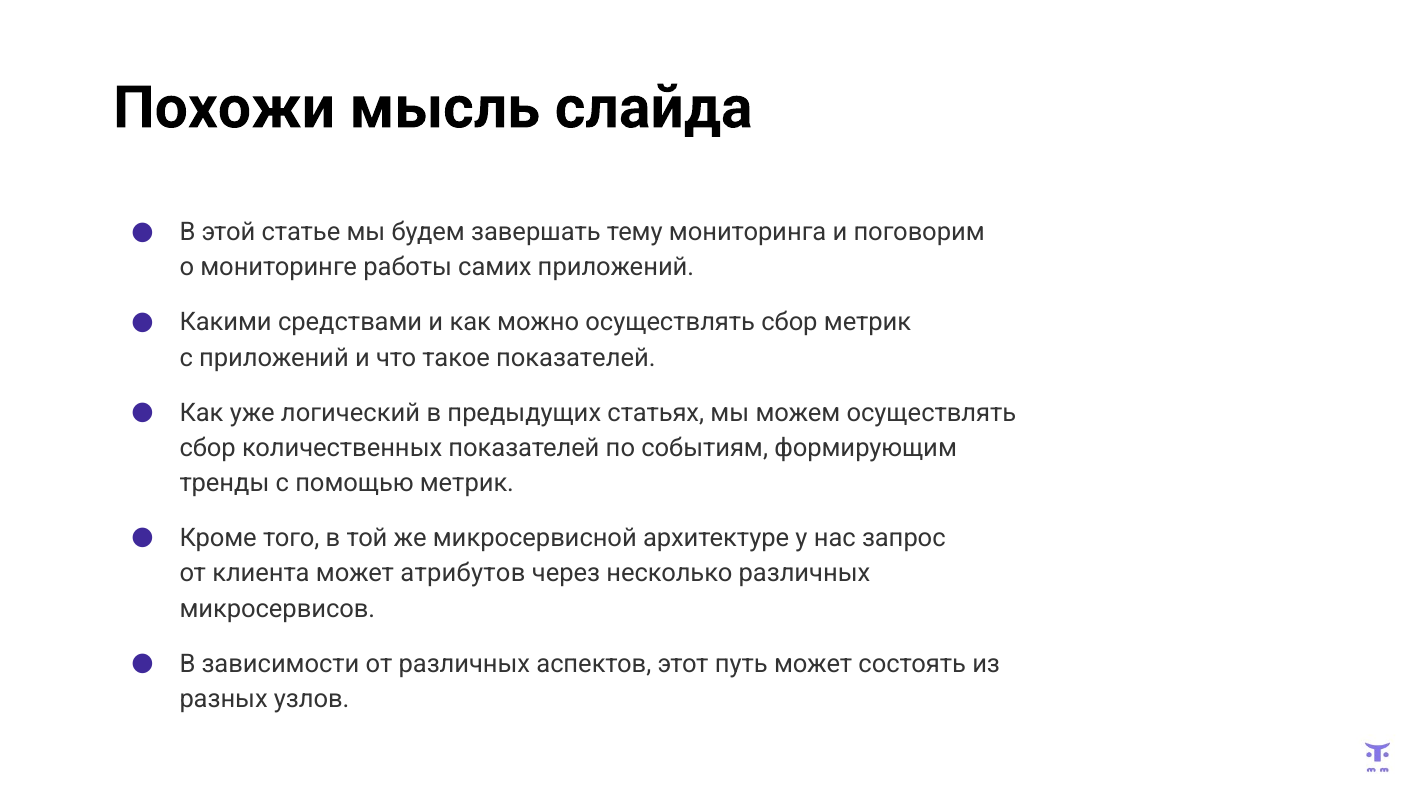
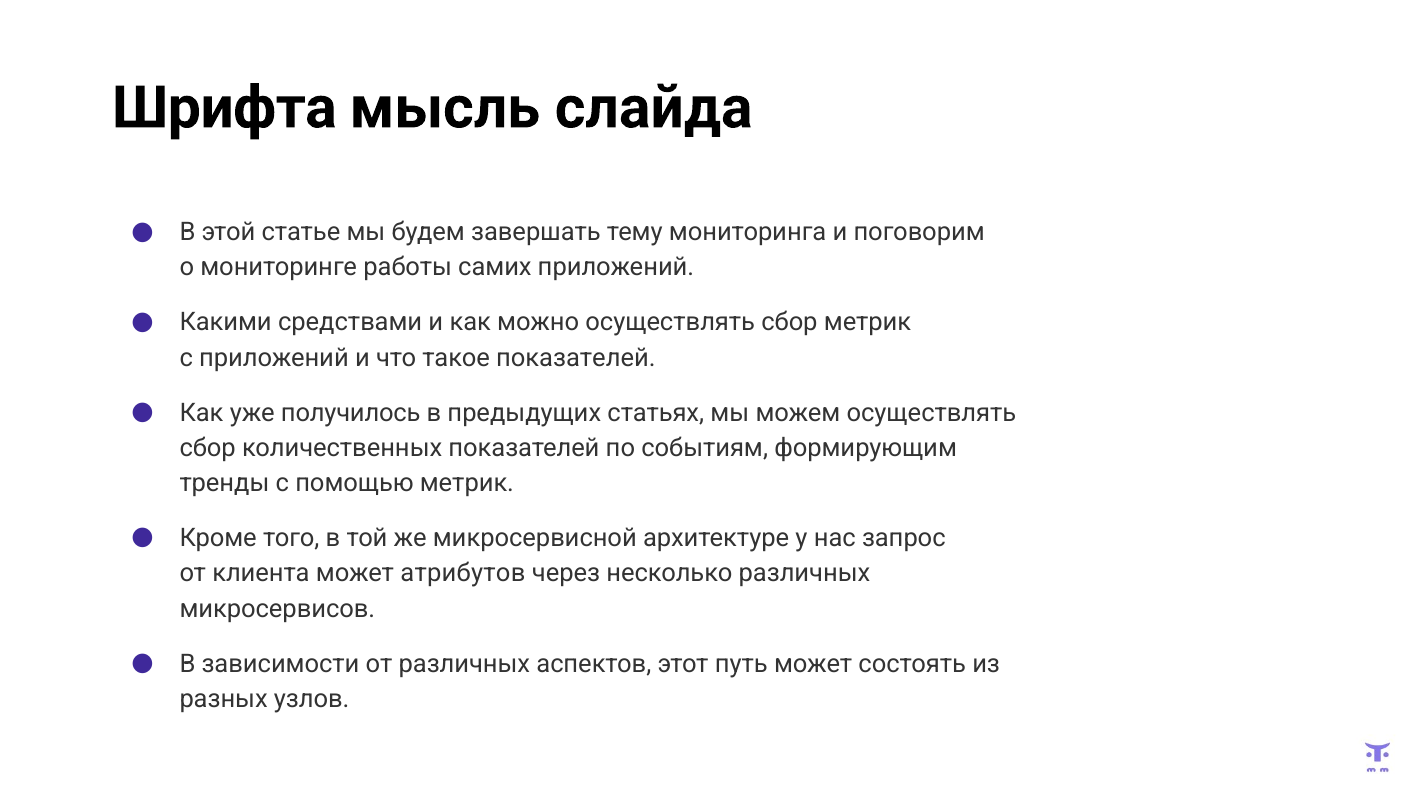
Похожи: Похожи -> Шрифта
логический: логический -> получилось
